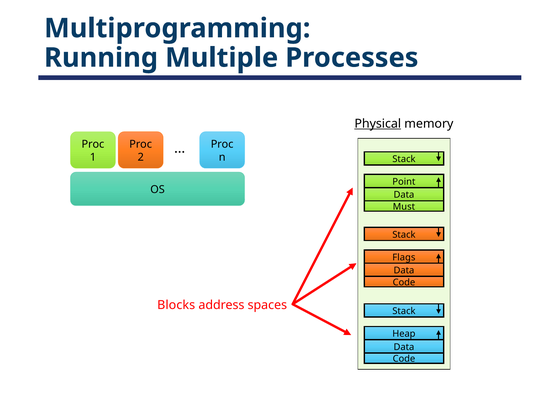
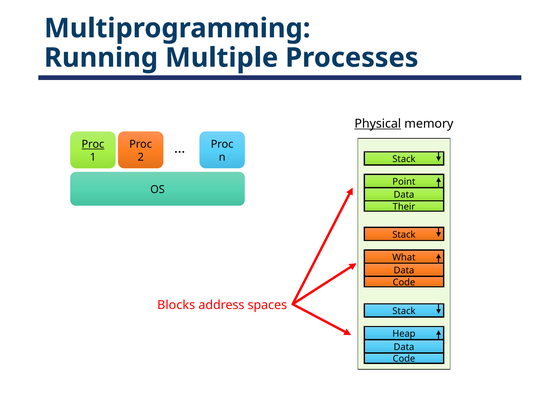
Proc at (93, 144) underline: none -> present
Must: Must -> Their
Flags: Flags -> What
